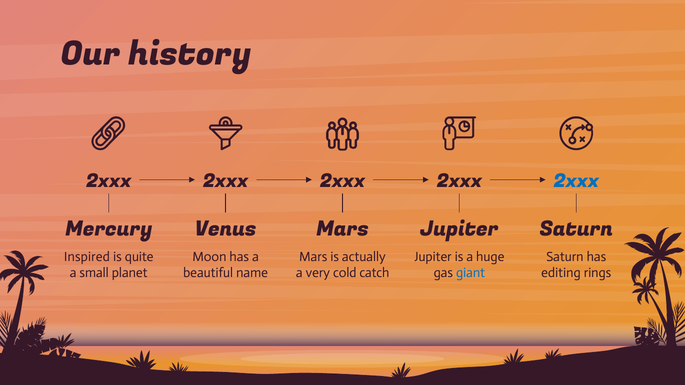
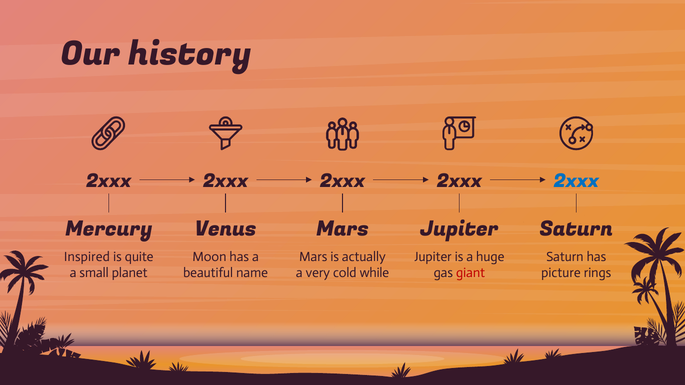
catch: catch -> while
giant colour: blue -> red
editing: editing -> picture
